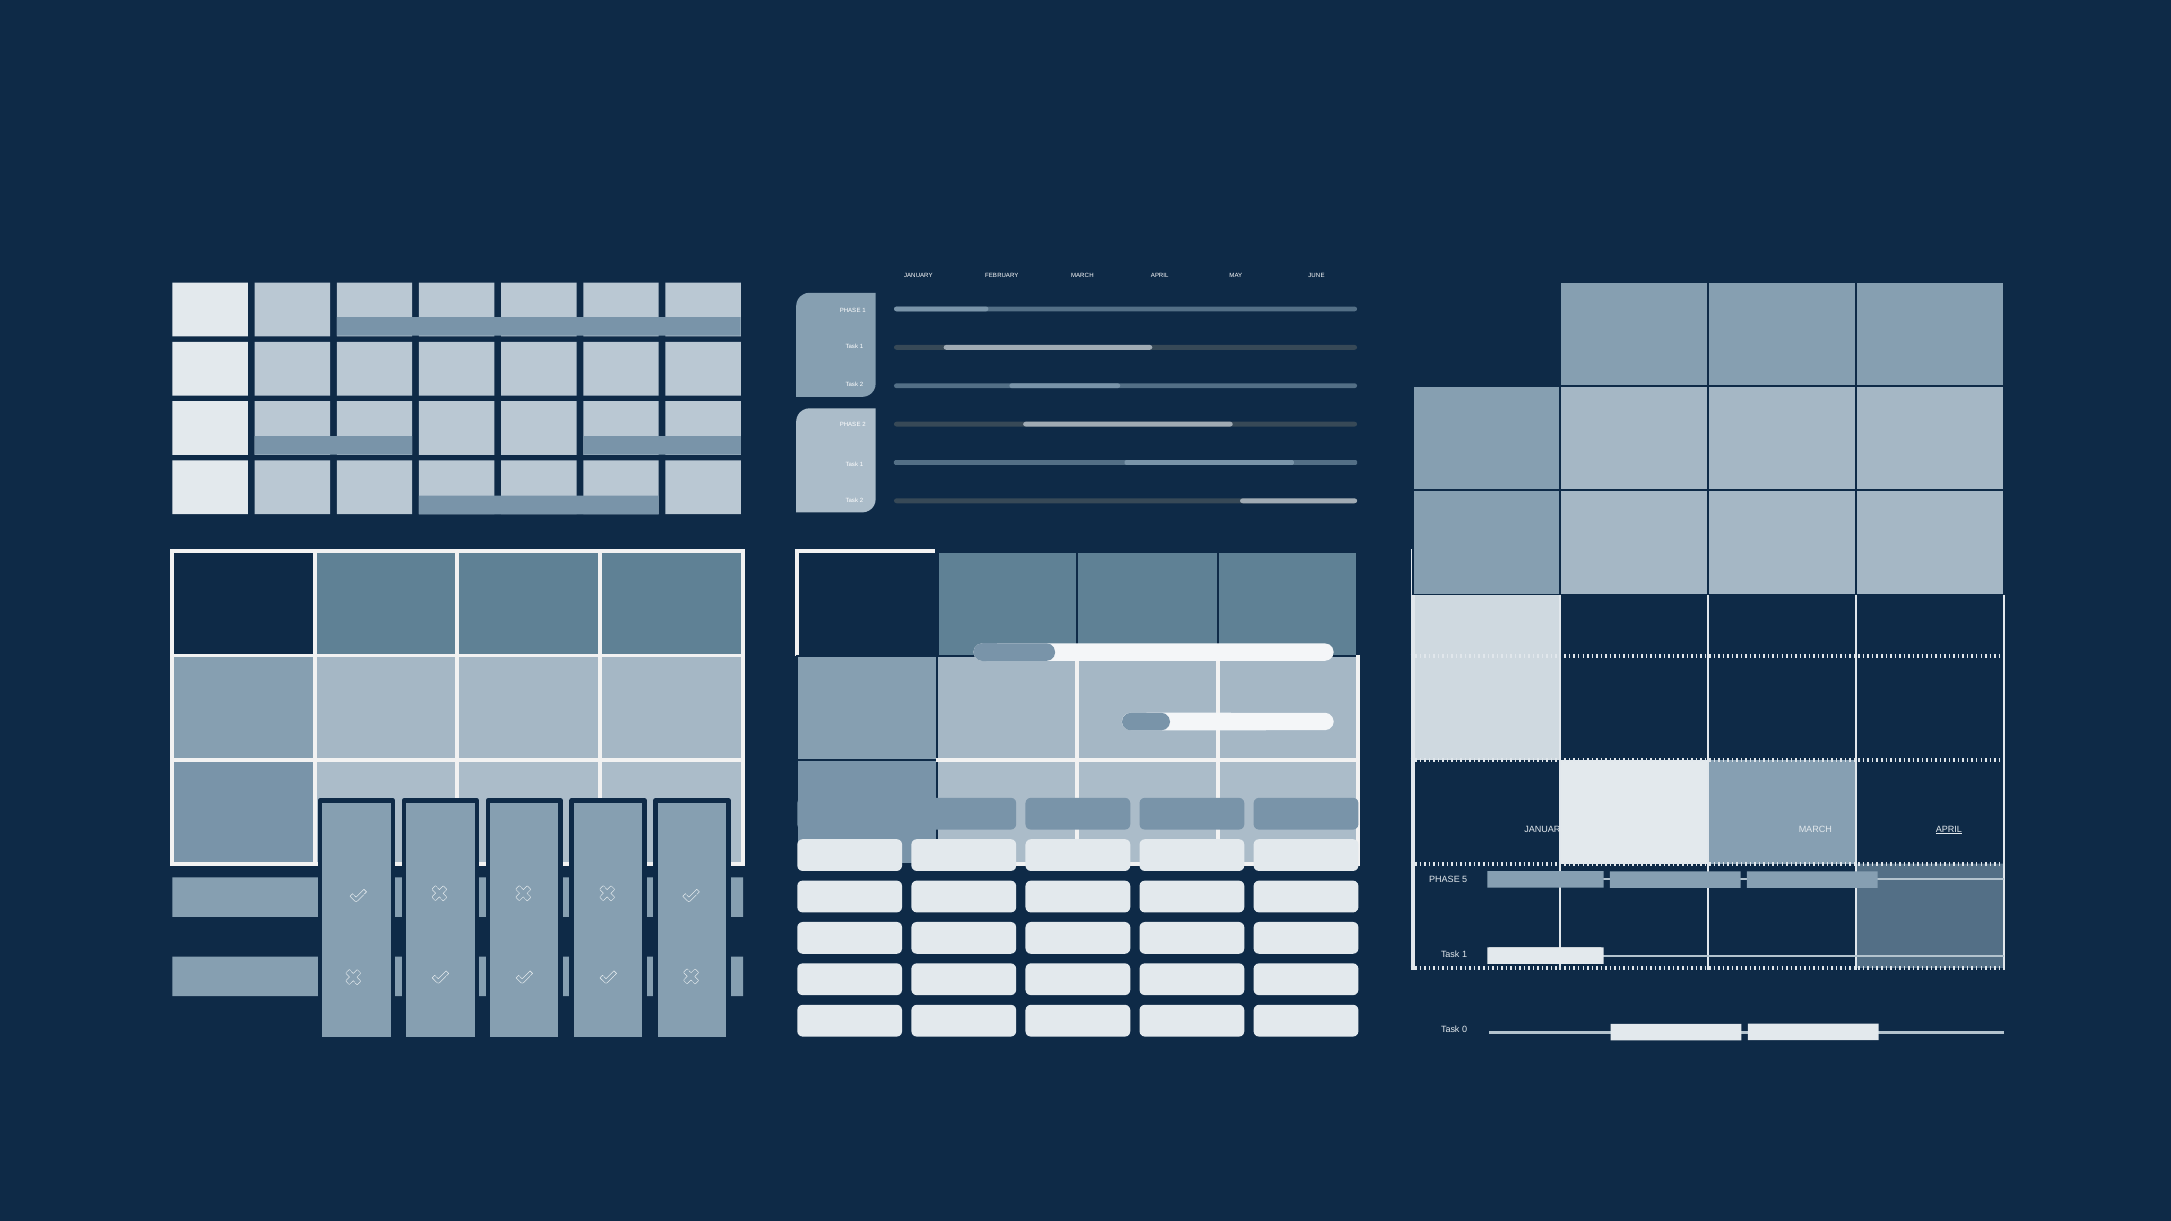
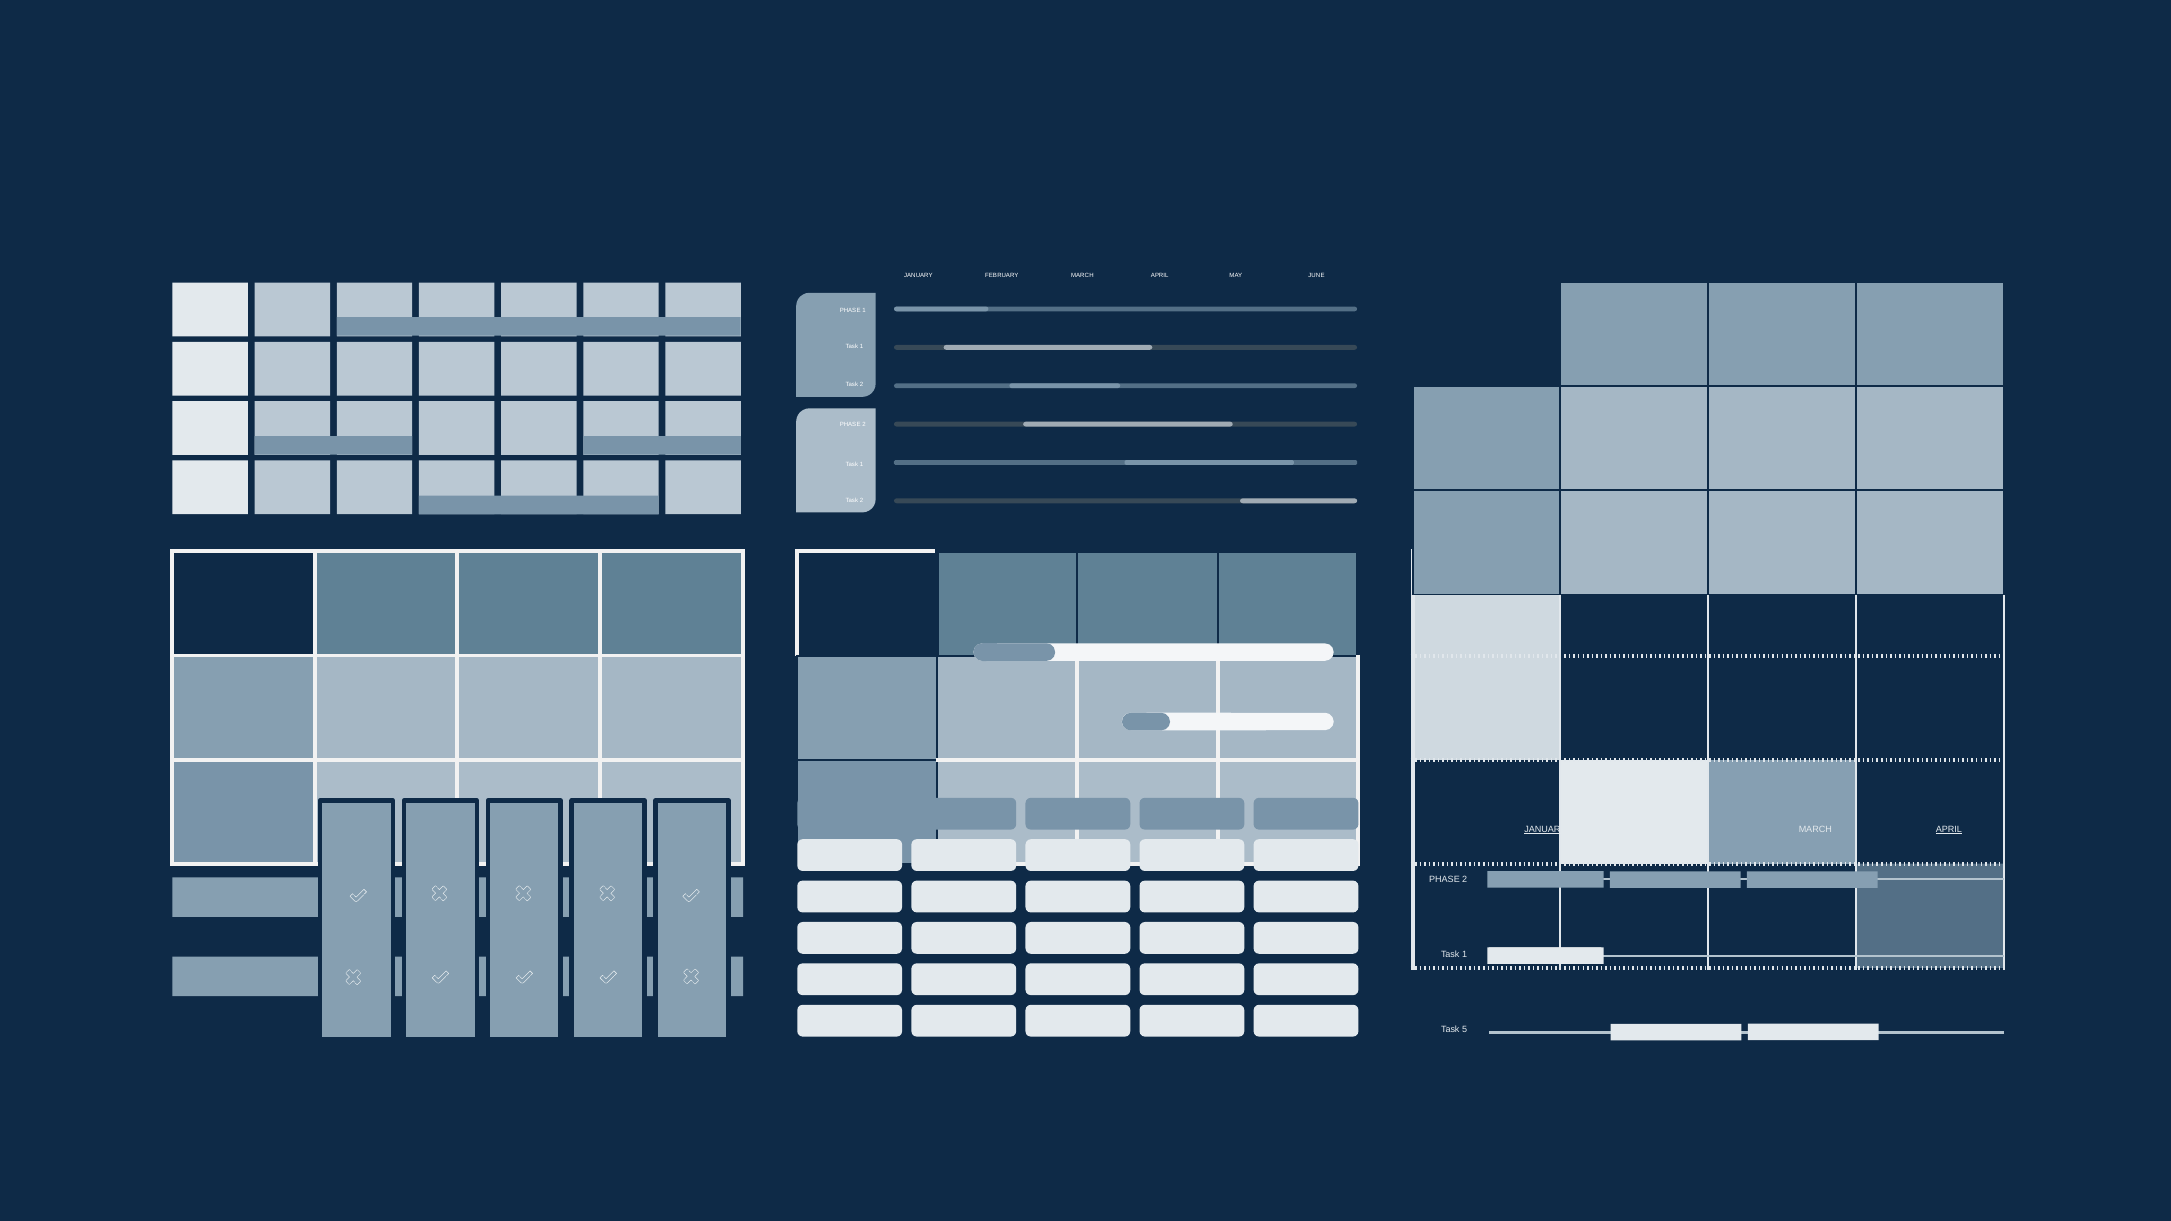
JANUARY at (1545, 830) underline: none -> present
5 at (1465, 880): 5 -> 2
0: 0 -> 5
